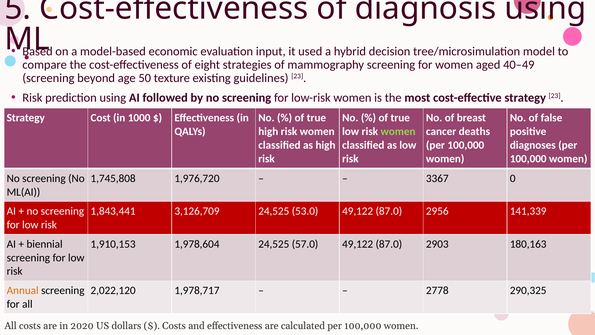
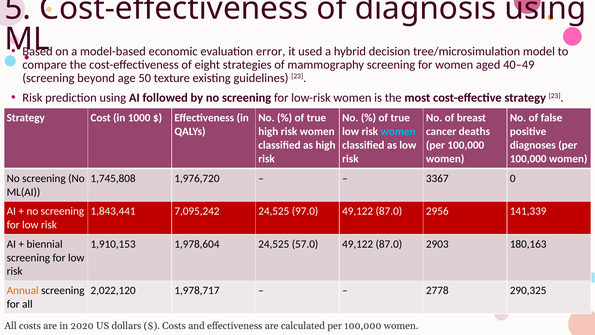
input: input -> error
women at (398, 131) colour: light green -> light blue
3,126,709: 3,126,709 -> 7,095,242
53.0: 53.0 -> 97.0
